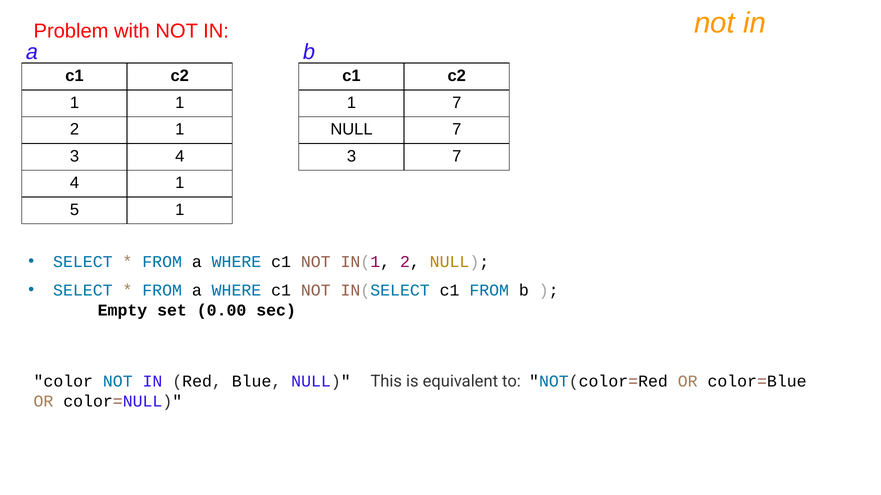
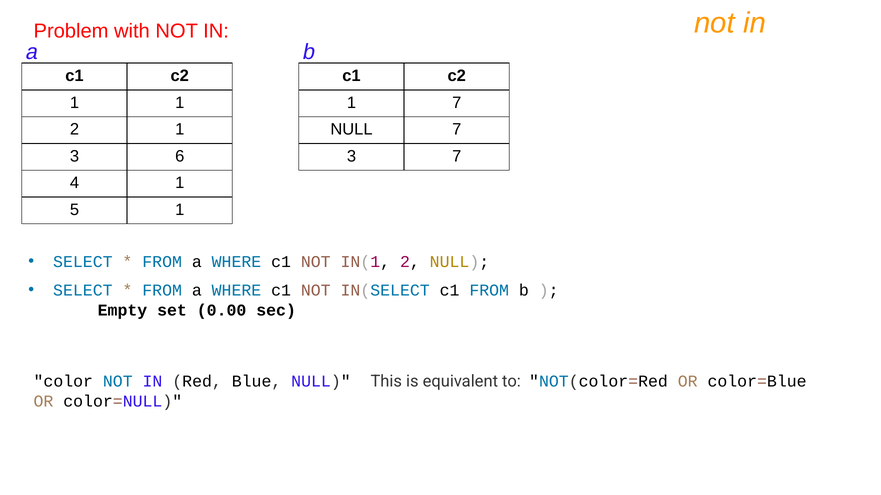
3 4: 4 -> 6
